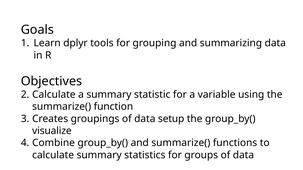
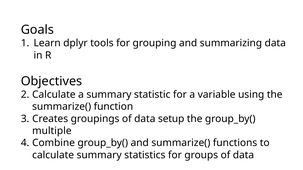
visualize: visualize -> multiple
